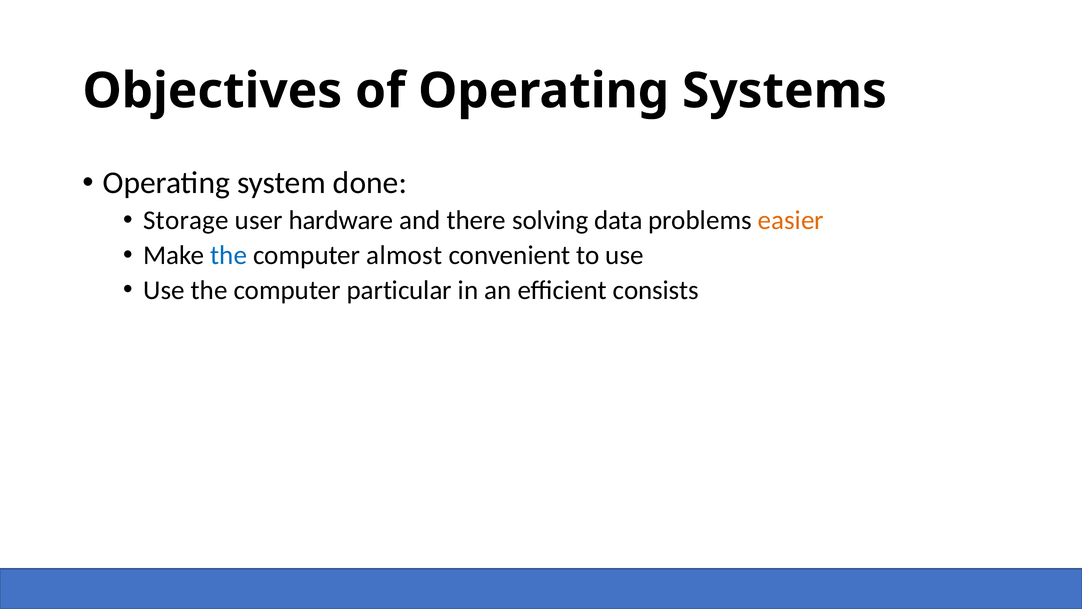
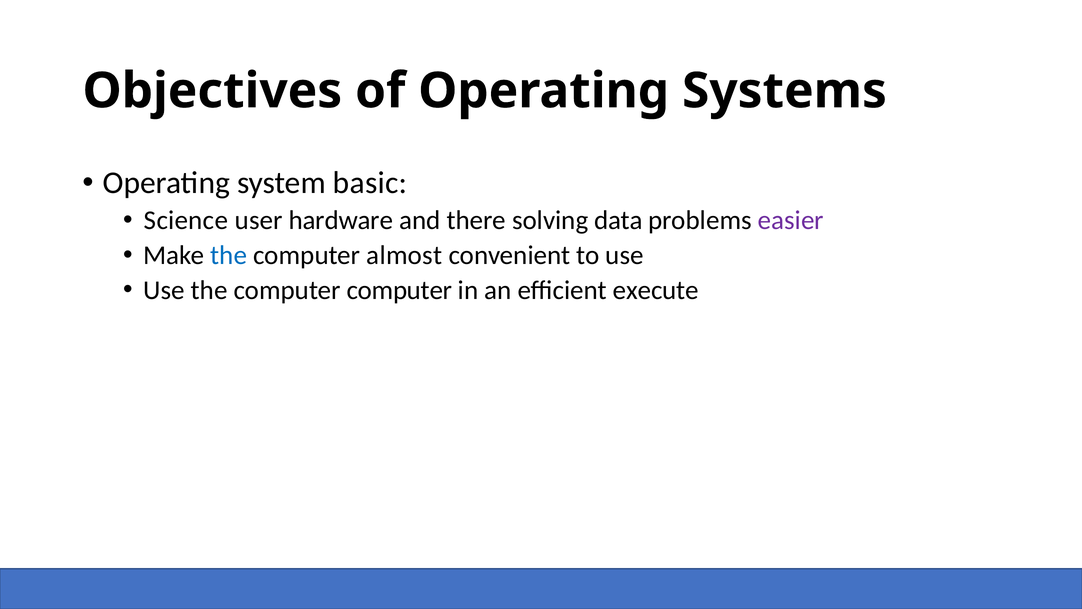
done: done -> basic
Storage: Storage -> Science
easier colour: orange -> purple
computer particular: particular -> computer
consists: consists -> execute
